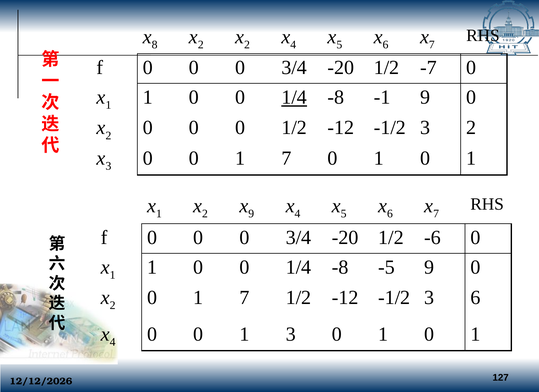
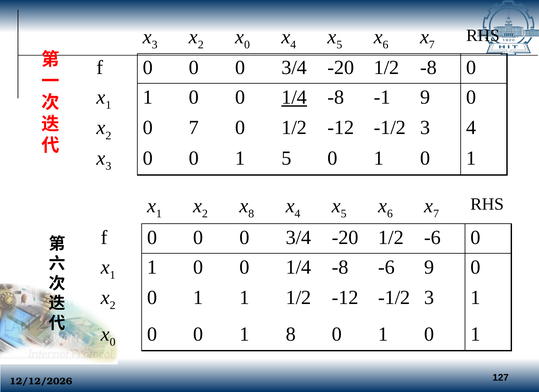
8 at (155, 45): 8 -> 3
2 at (247, 45): 2 -> 0
1/2 -7: -7 -> -8
0 at (194, 128): 0 -> 7
3 2: 2 -> 4
0 0 1 7: 7 -> 5
9 at (251, 214): 9 -> 8
-8 -5: -5 -> -6
7 at (244, 298): 7 -> 1
3 6: 6 -> 1
4 at (113, 343): 4 -> 0
1 3: 3 -> 8
